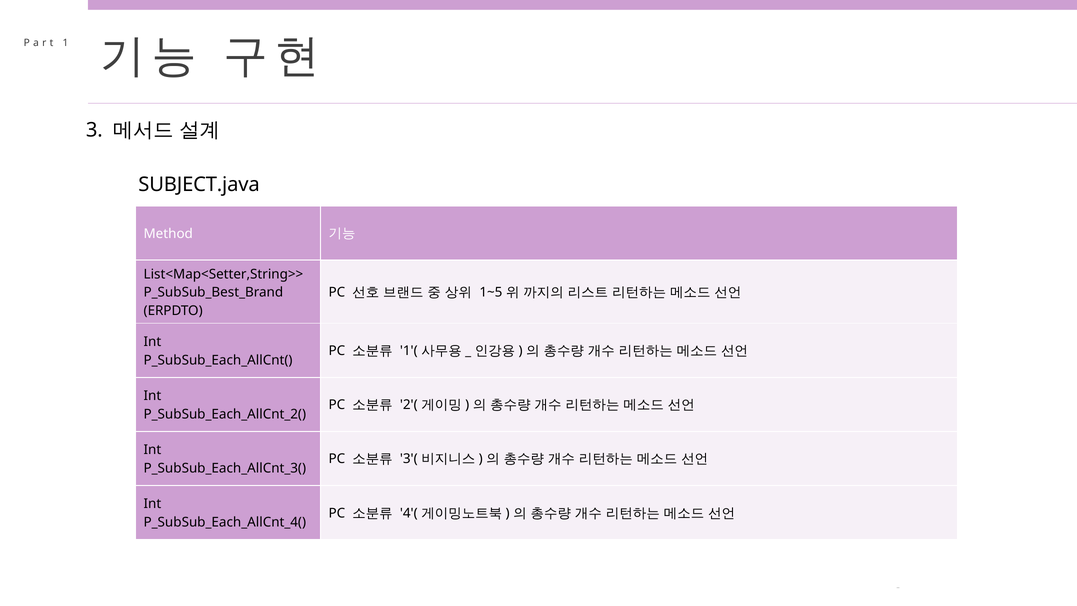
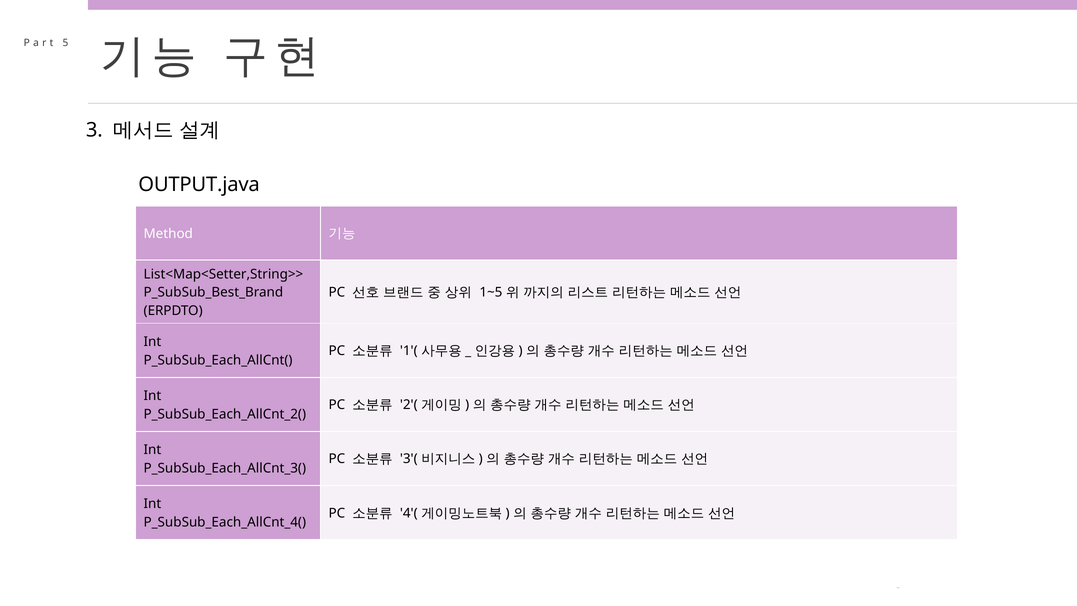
1: 1 -> 5
SUBJECT.java: SUBJECT.java -> OUTPUT.java
